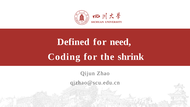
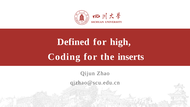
need: need -> high
shrink: shrink -> inserts
